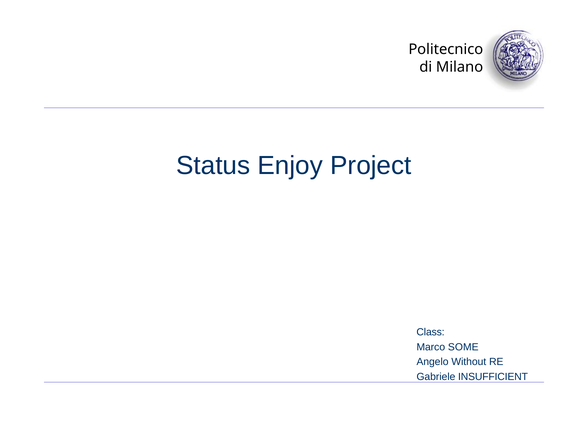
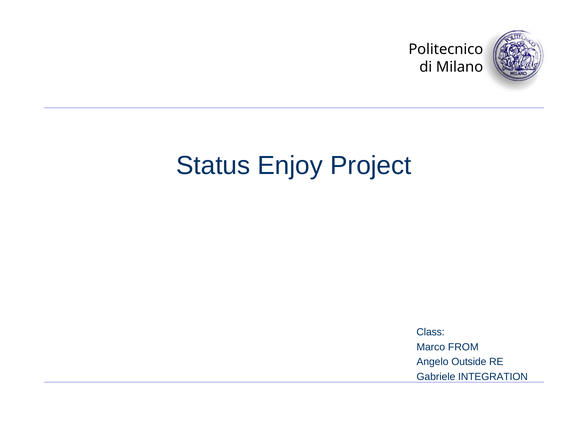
SOME: SOME -> FROM
Without: Without -> Outside
INSUFFICIENT: INSUFFICIENT -> INTEGRATION
